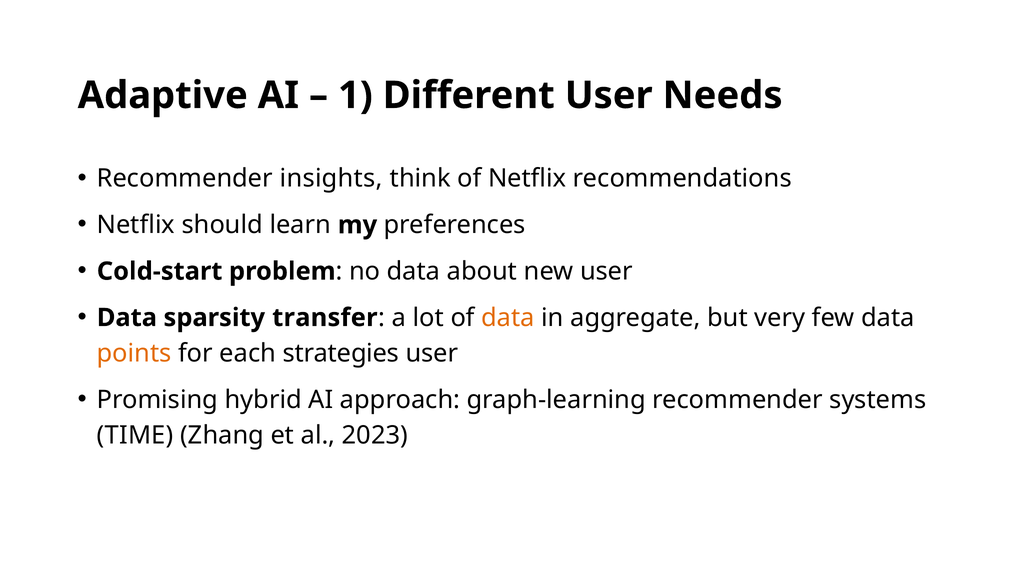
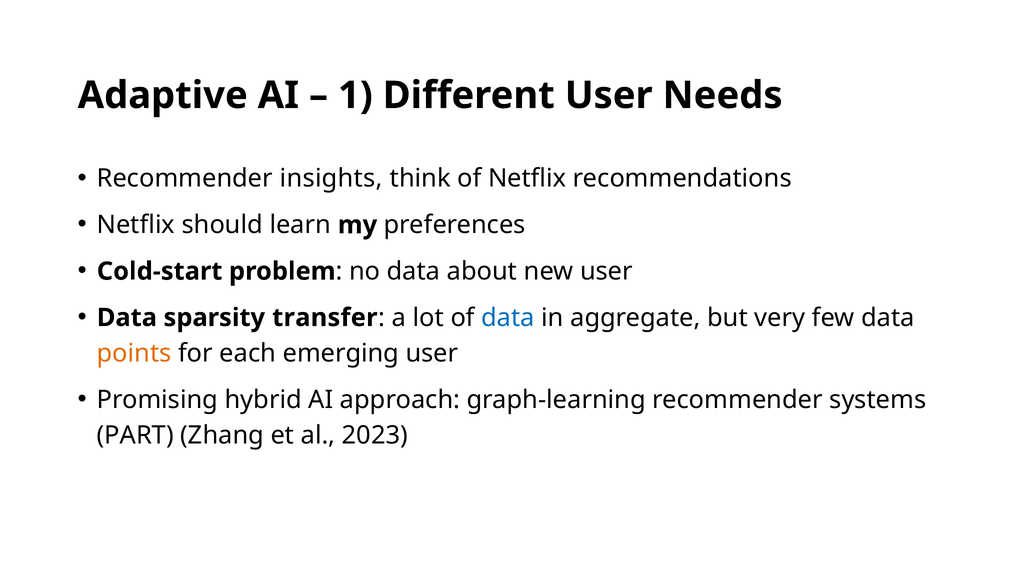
data at (508, 318) colour: orange -> blue
strategies: strategies -> emerging
TIME: TIME -> PART
